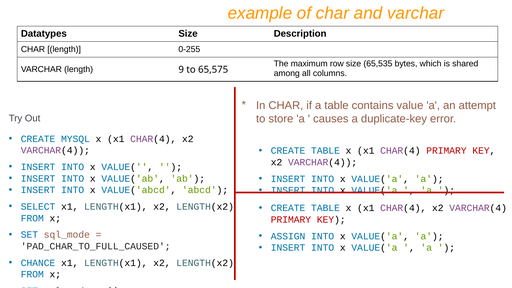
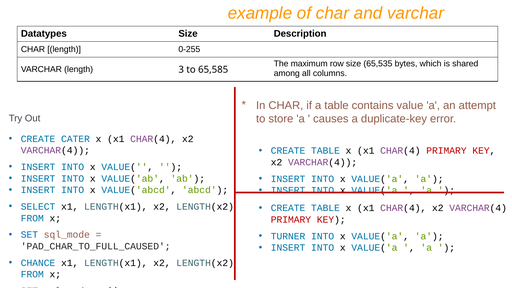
9: 9 -> 3
65,575: 65,575 -> 65,585
MYSQL: MYSQL -> CATER
ASSIGN: ASSIGN -> TURNER
